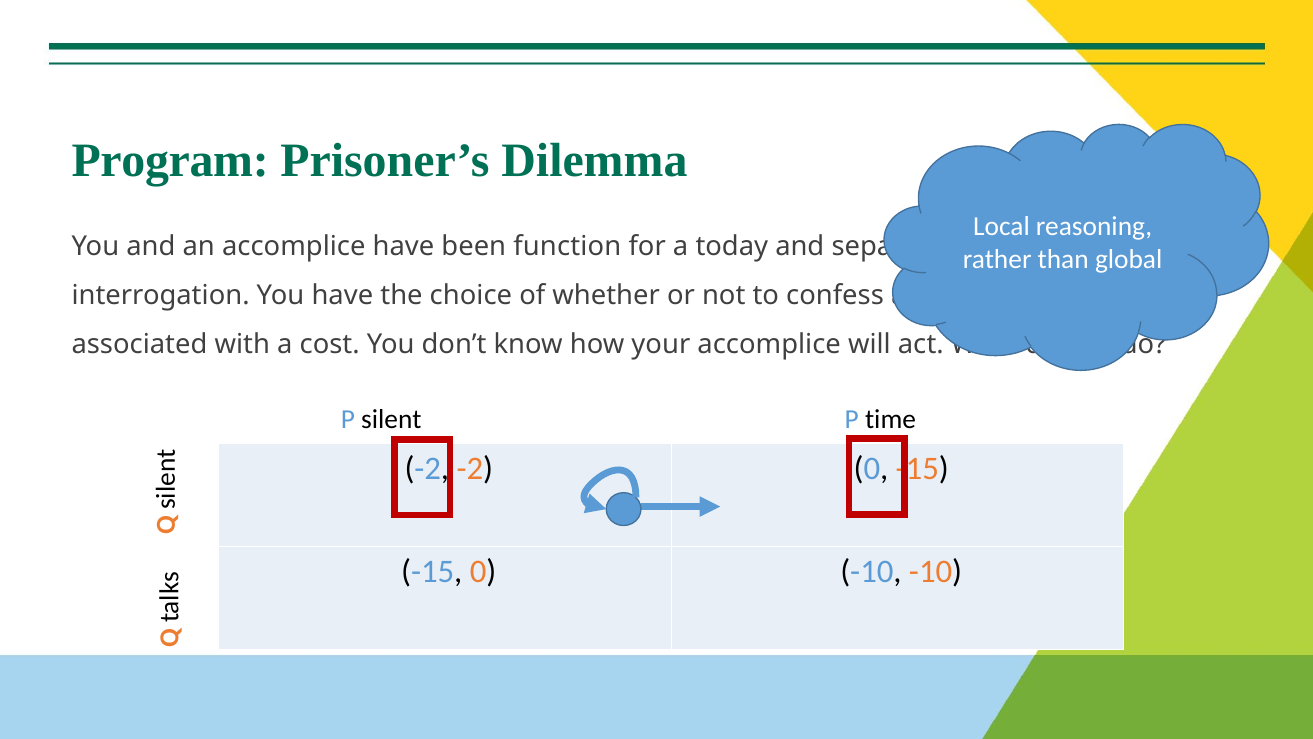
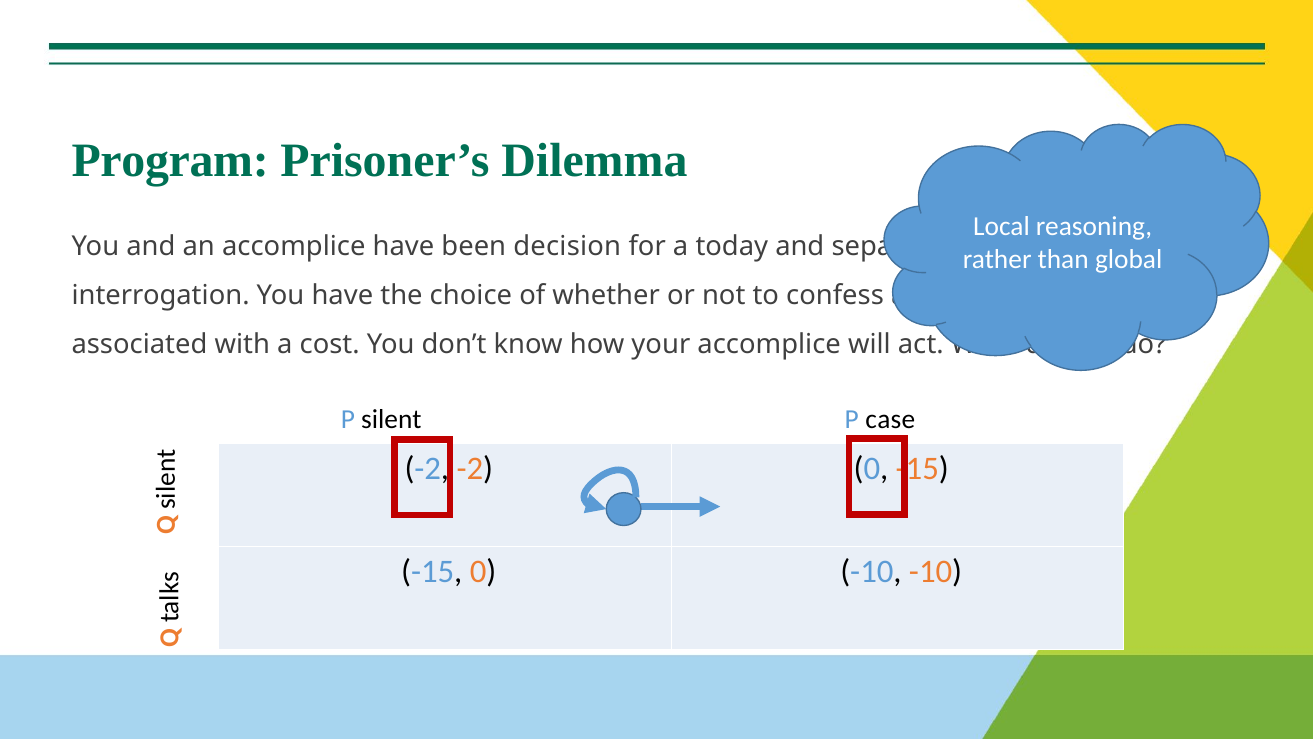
function: function -> decision
time: time -> case
